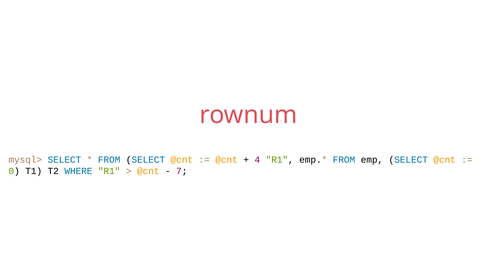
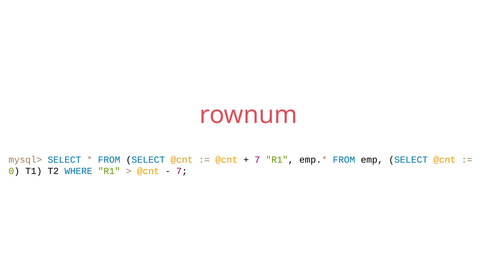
4 at (257, 160): 4 -> 7
